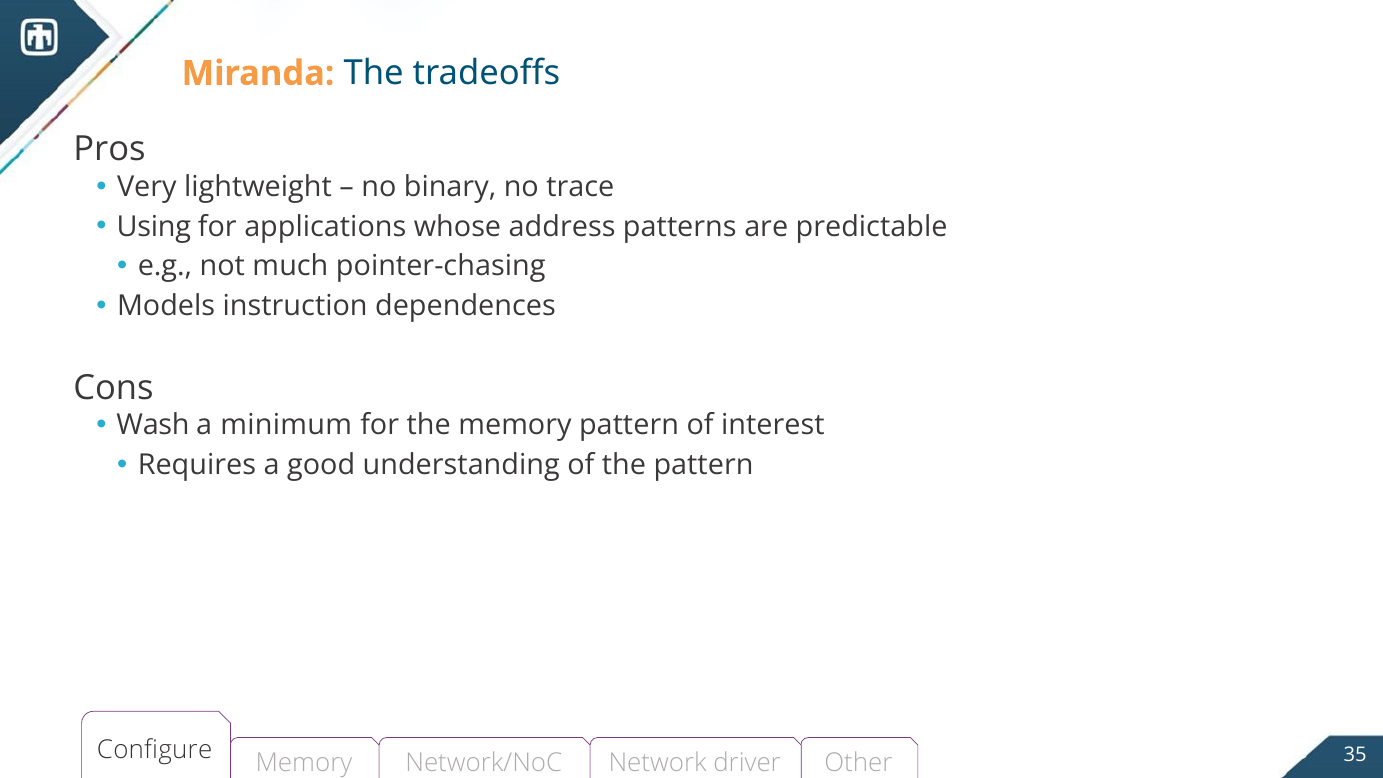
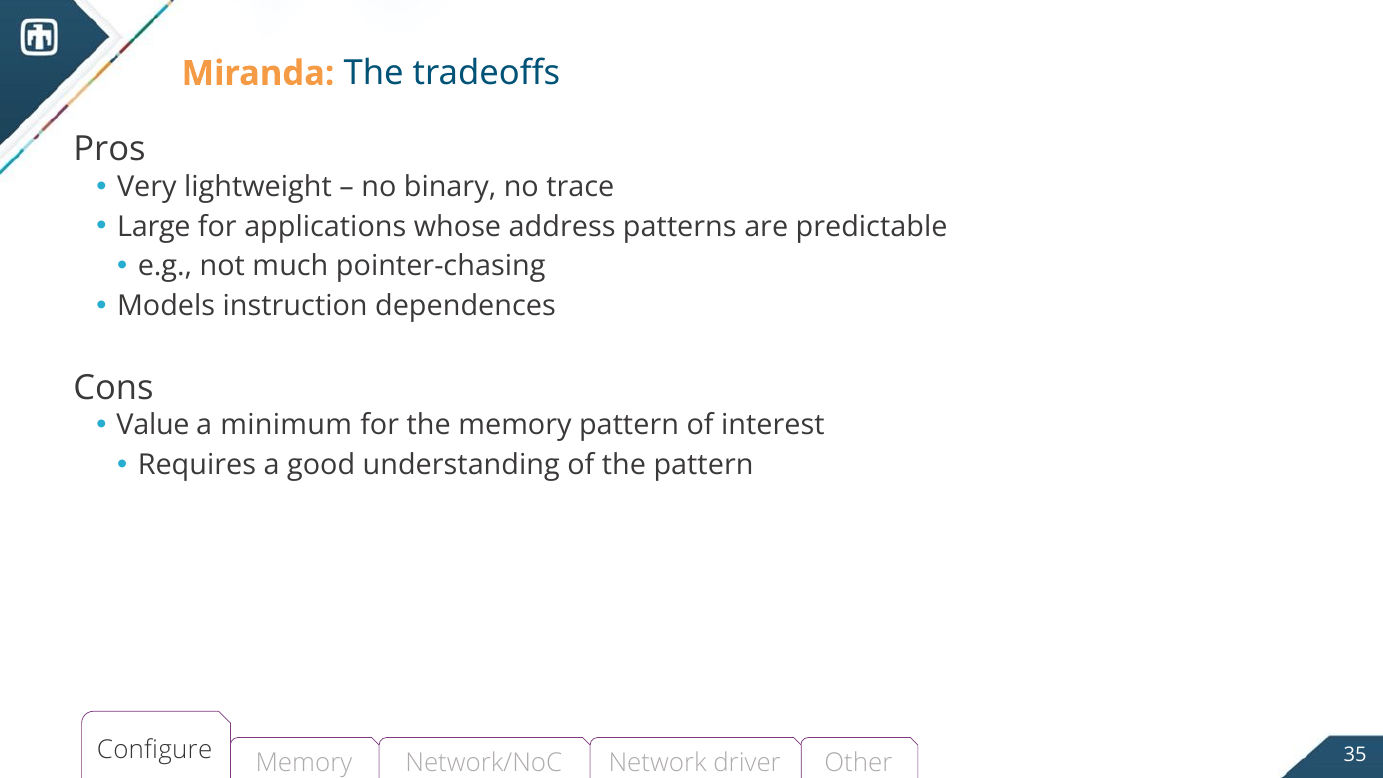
Using: Using -> Large
Wash: Wash -> Value
